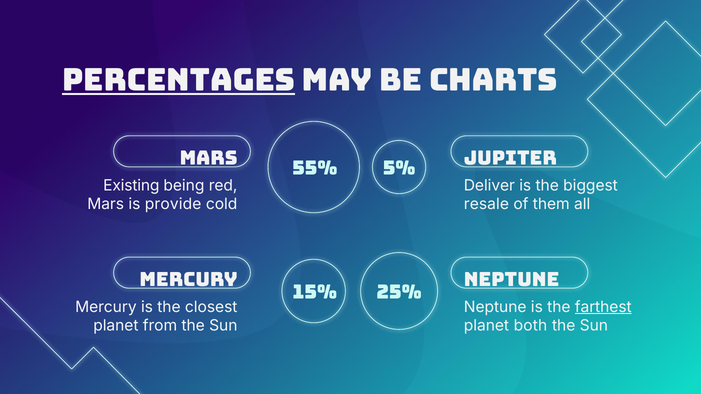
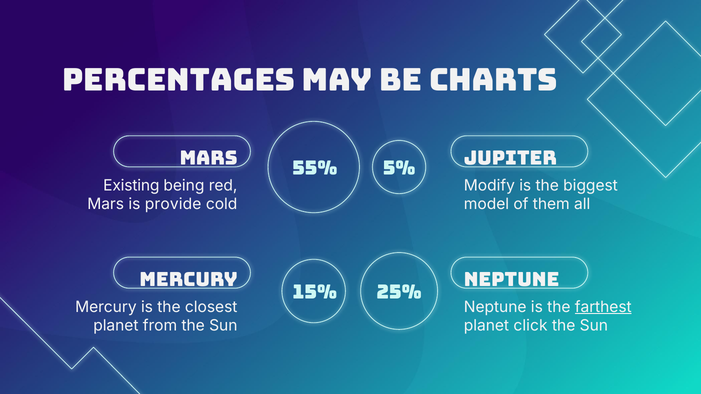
Percentages underline: present -> none
Deliver: Deliver -> Modify
resale: resale -> model
both: both -> click
